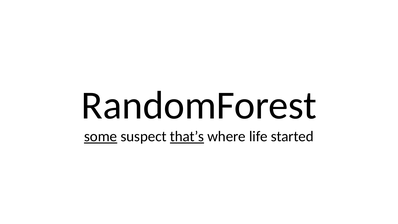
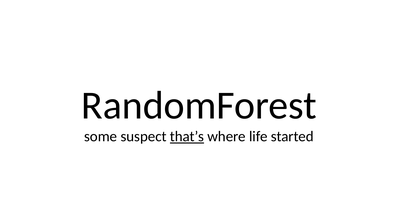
some underline: present -> none
